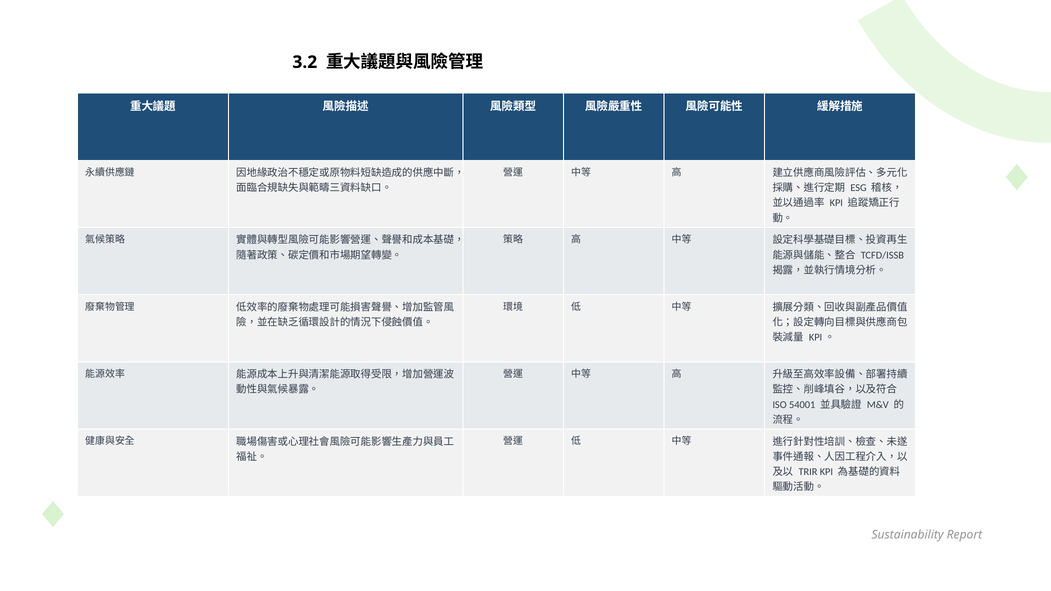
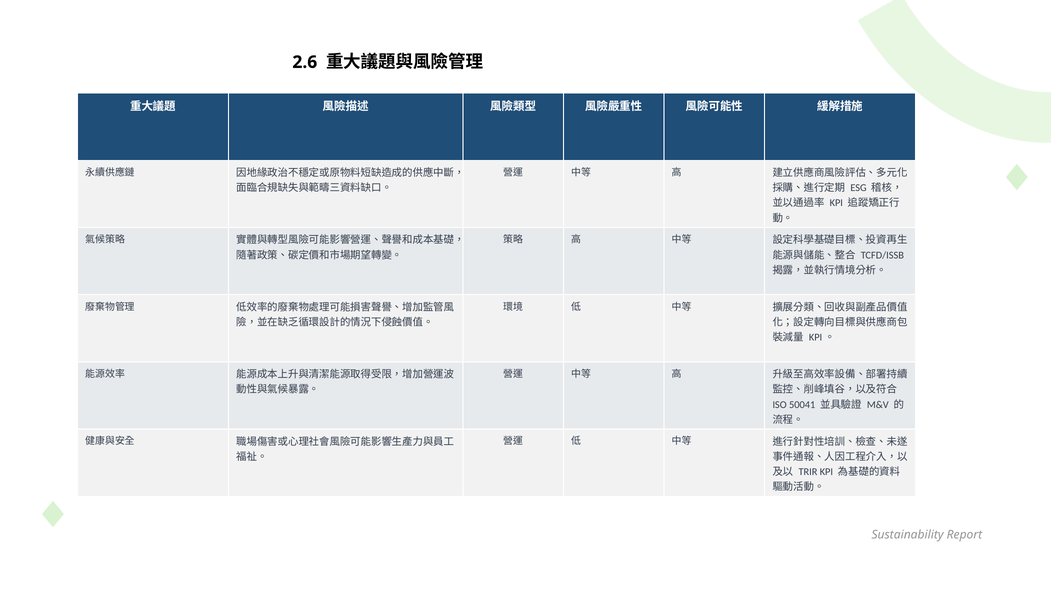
3.2: 3.2 -> 2.6
54001: 54001 -> 50041
